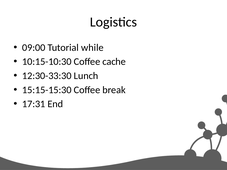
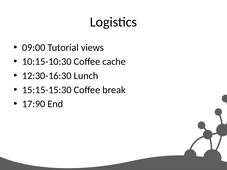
while: while -> views
12:30-33:30: 12:30-33:30 -> 12:30-16:30
17:31: 17:31 -> 17:90
